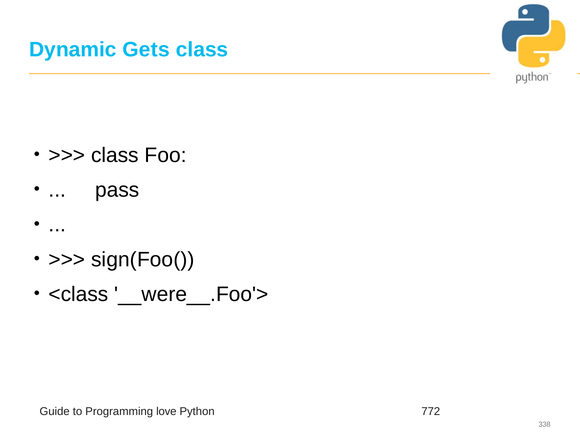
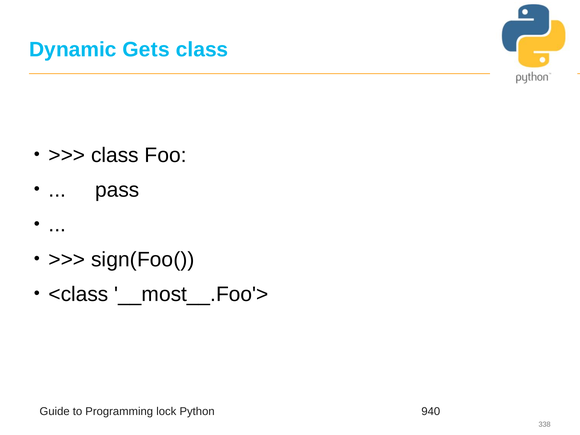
__were__.Foo'>: __were__.Foo'> -> __most__.Foo'>
love: love -> lock
772: 772 -> 940
